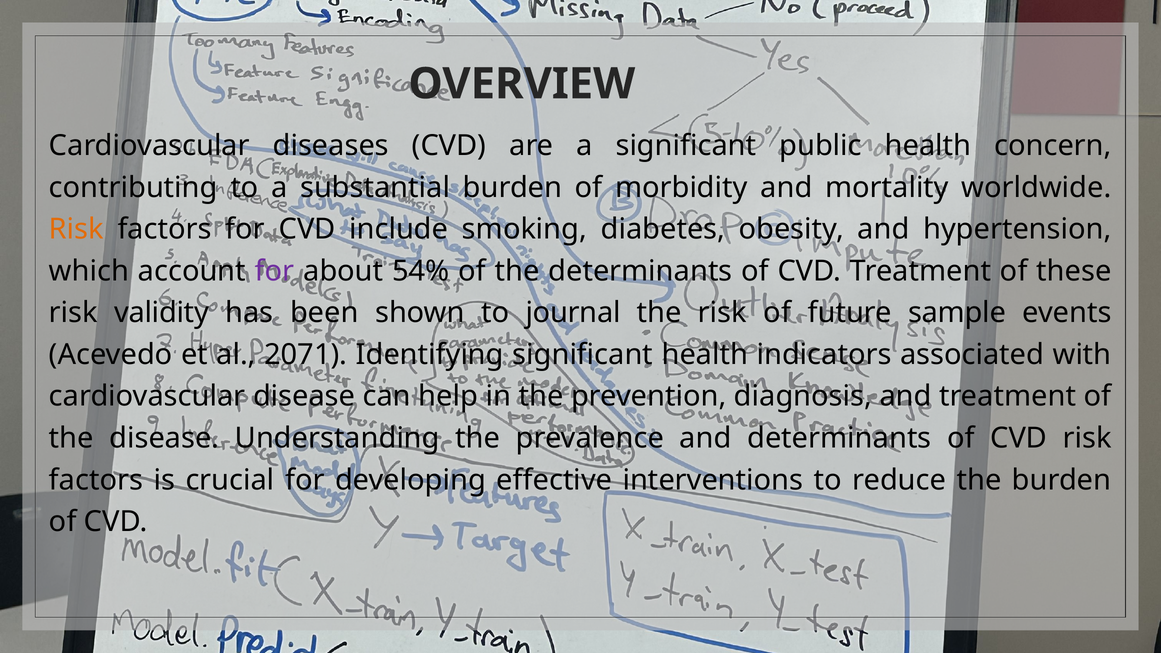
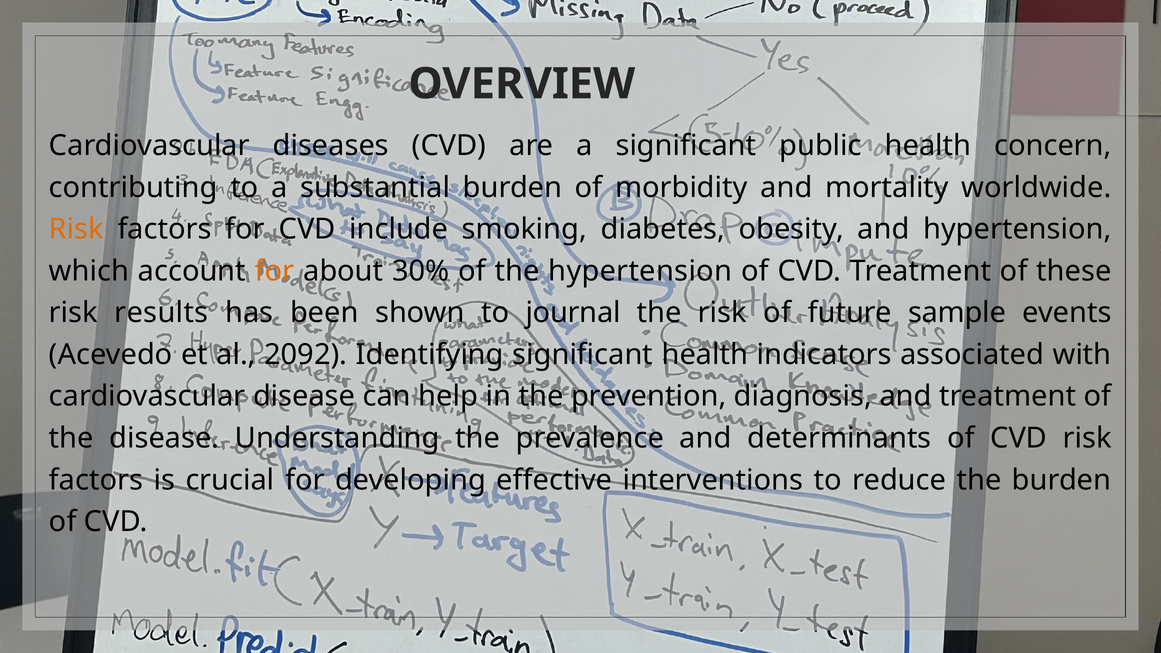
for at (275, 271) colour: purple -> orange
54%: 54% -> 30%
the determinants: determinants -> hypertension
validity: validity -> results
2071: 2071 -> 2092
